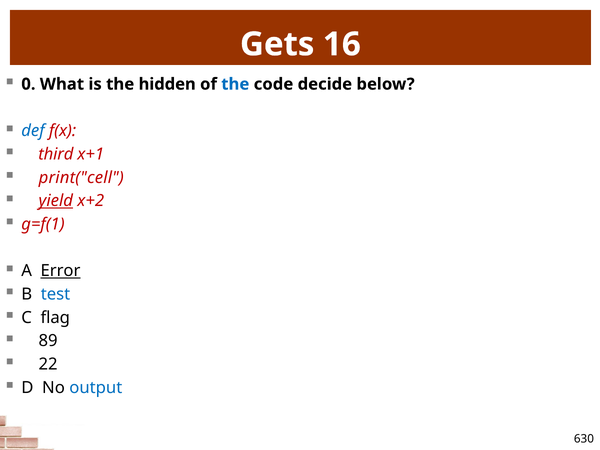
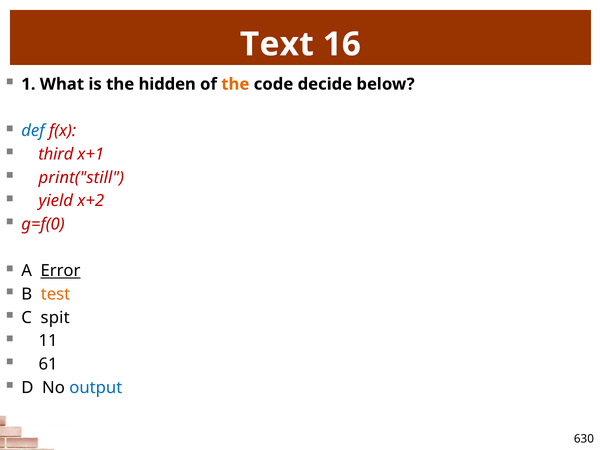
Gets: Gets -> Text
0: 0 -> 1
the at (235, 84) colour: blue -> orange
print("cell: print("cell -> print("still
yield underline: present -> none
g=f(1: g=f(1 -> g=f(0
test colour: blue -> orange
flag: flag -> spit
89: 89 -> 11
22: 22 -> 61
